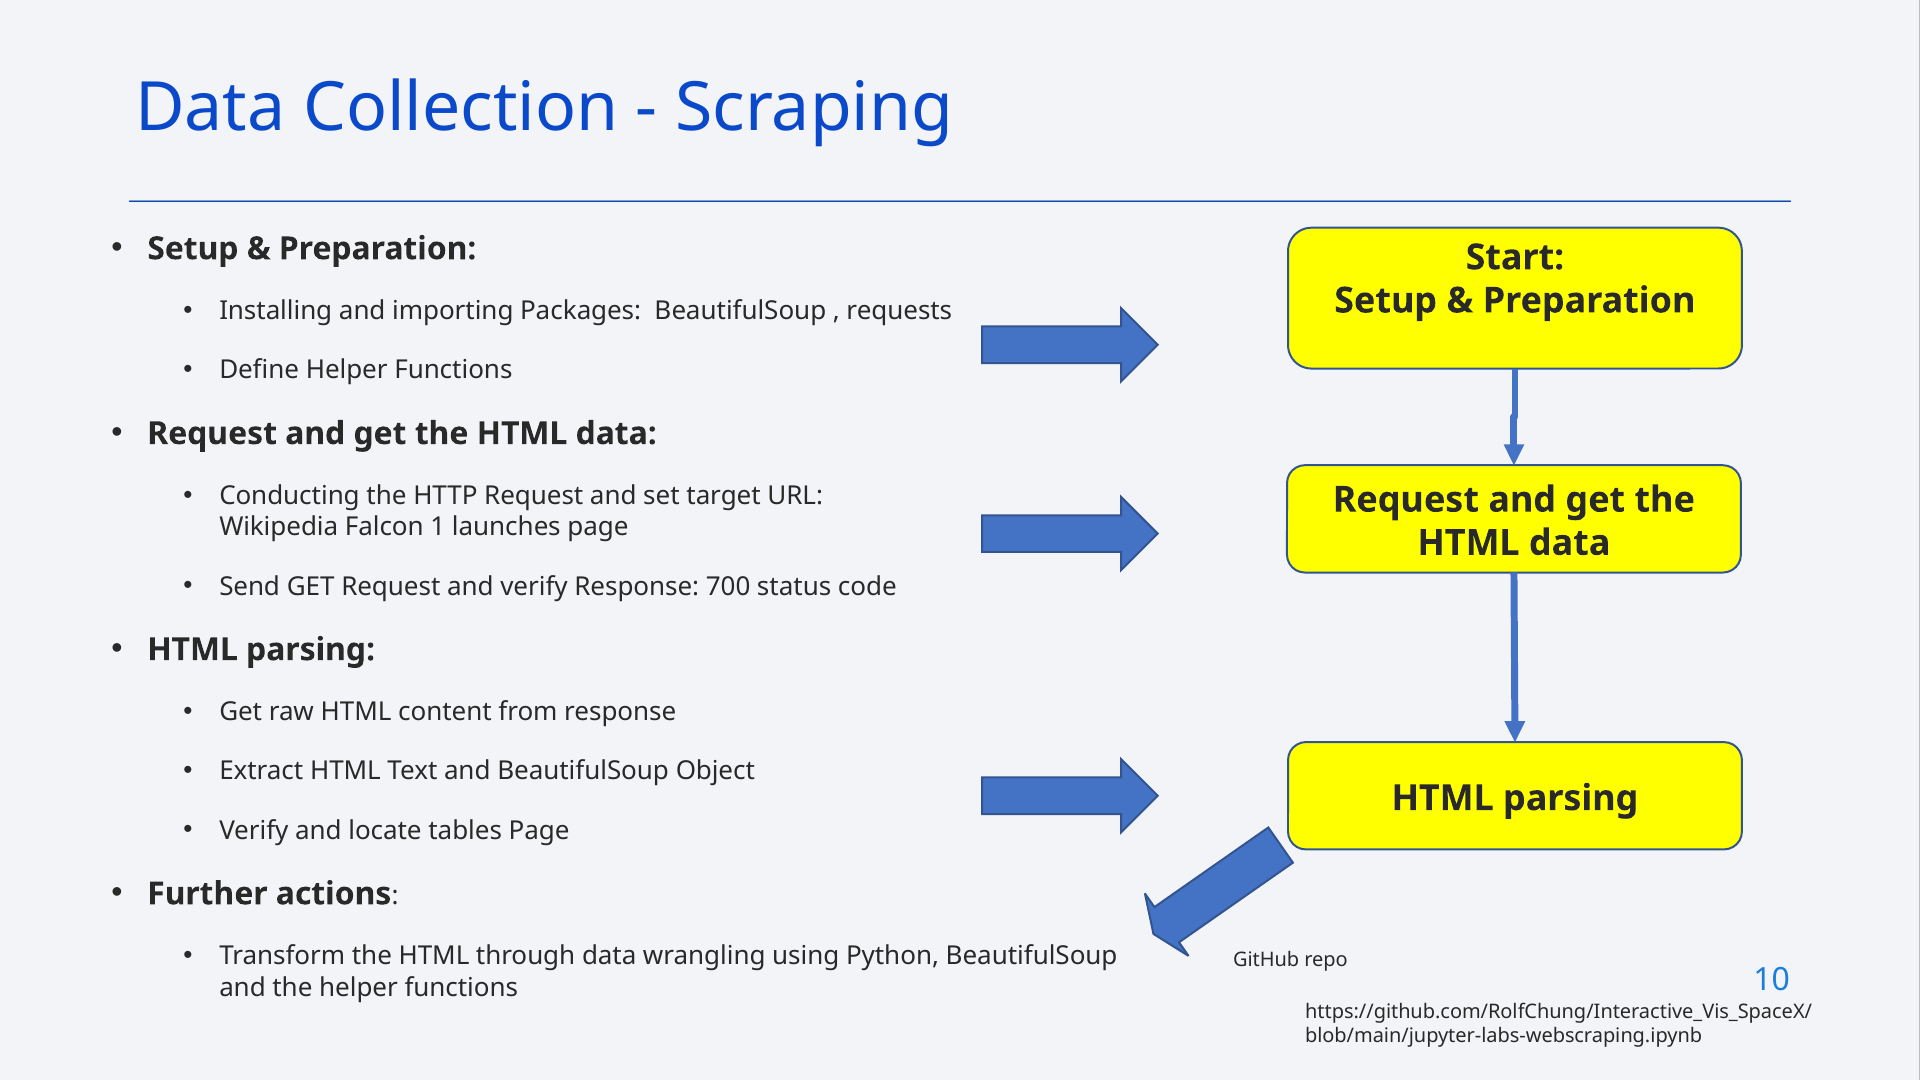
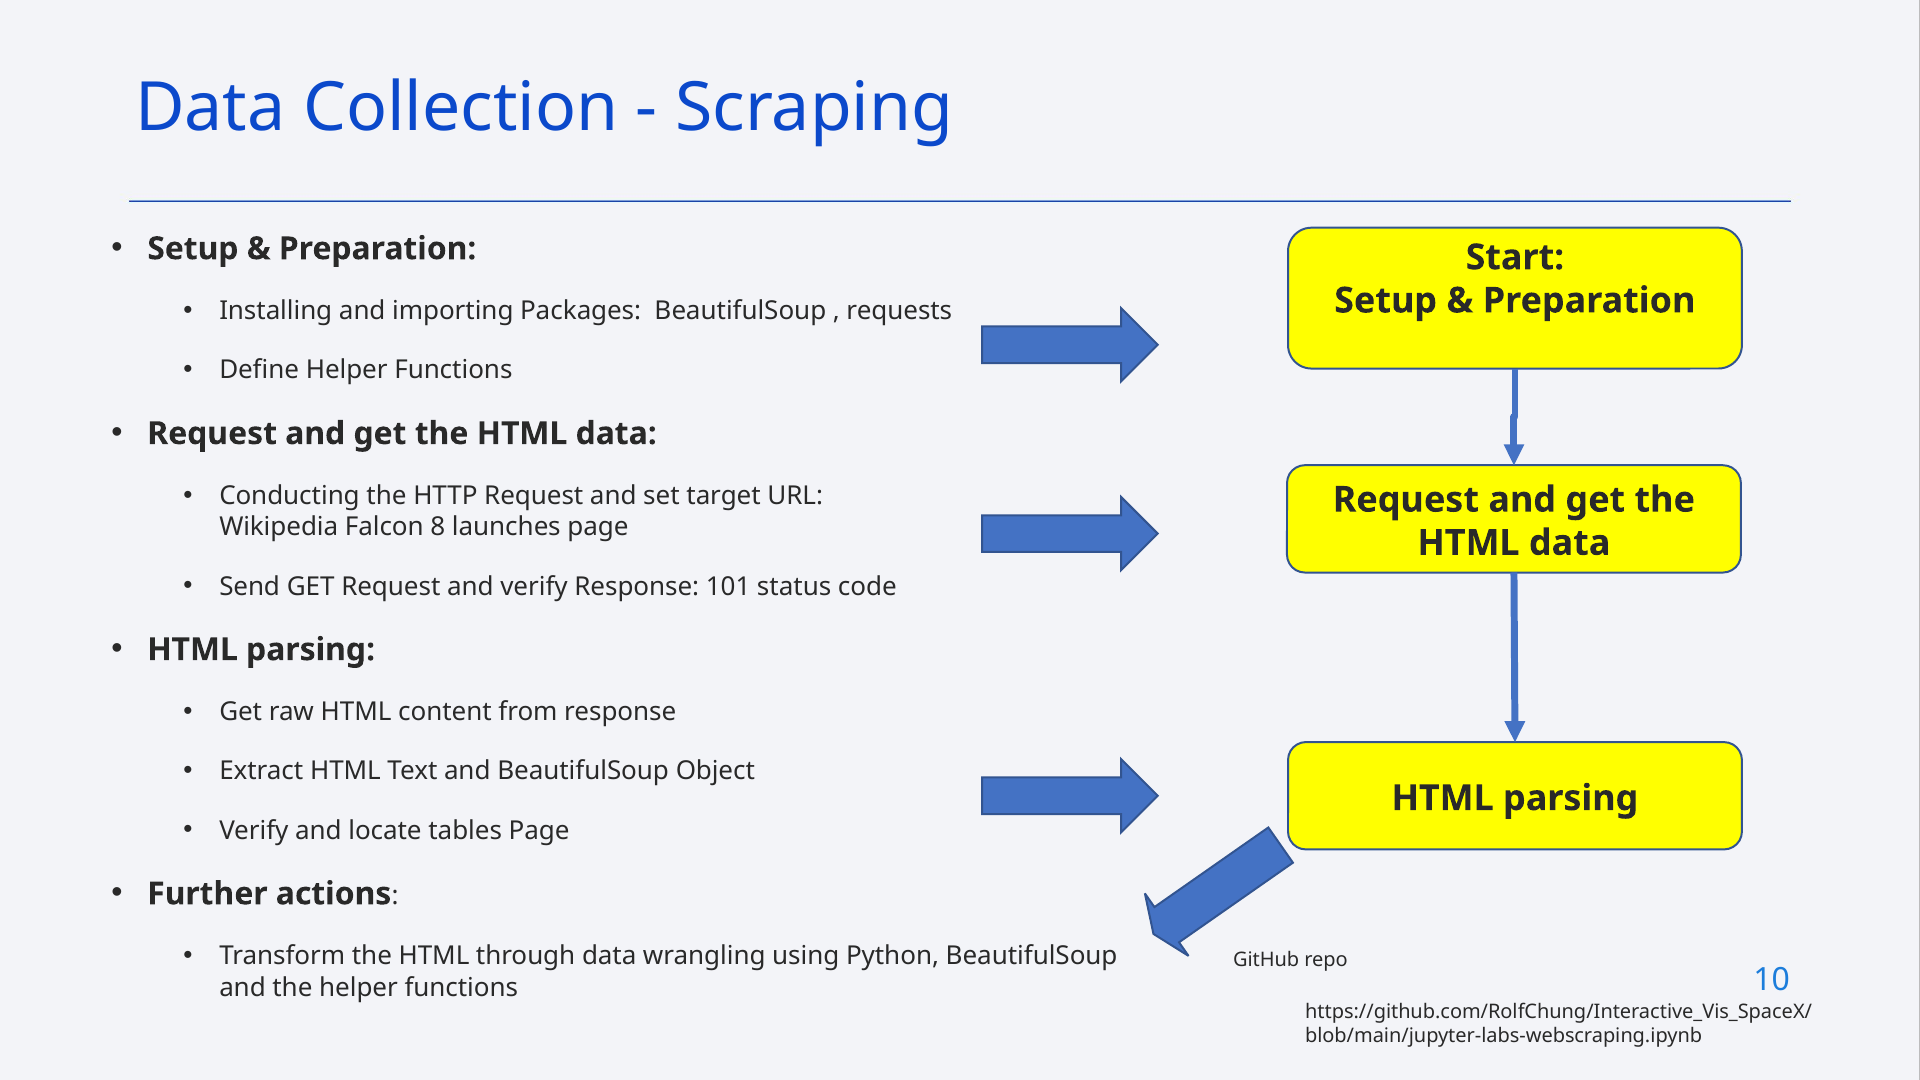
1: 1 -> 8
700: 700 -> 101
